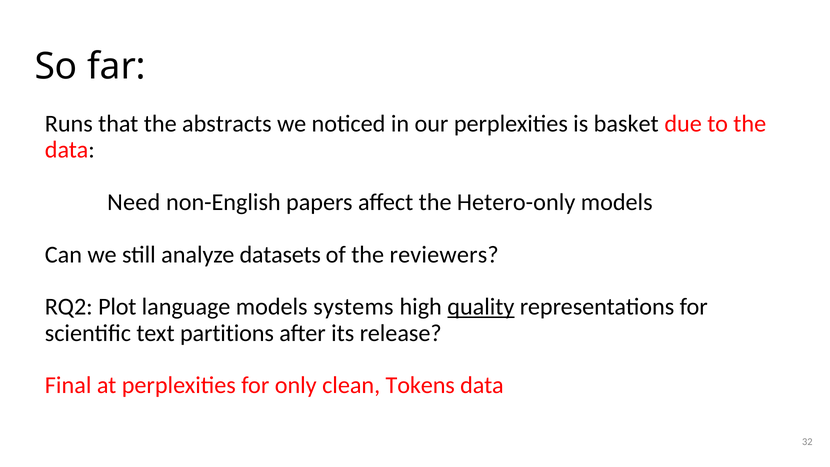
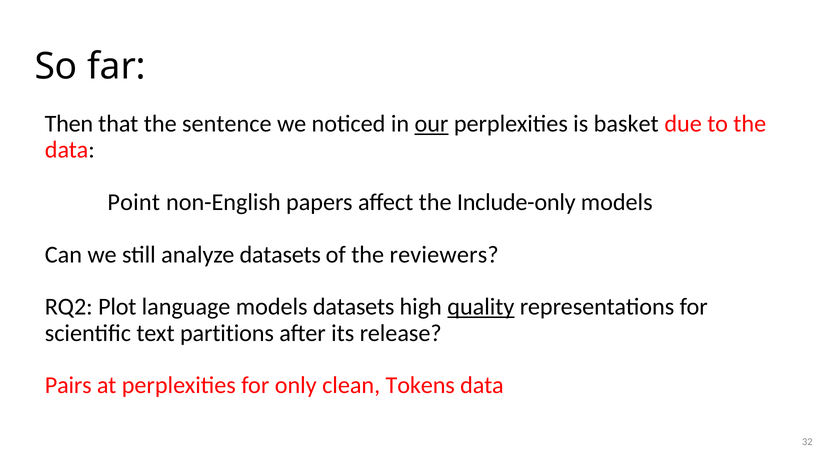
Runs: Runs -> Then
abstracts: abstracts -> sentence
our underline: none -> present
Need: Need -> Point
Hetero-only: Hetero-only -> Include-only
models systems: systems -> datasets
Final: Final -> Pairs
